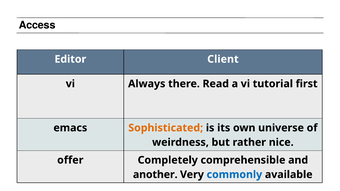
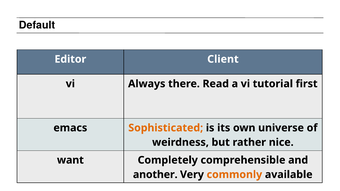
Access: Access -> Default
offer: offer -> want
commonly colour: blue -> orange
